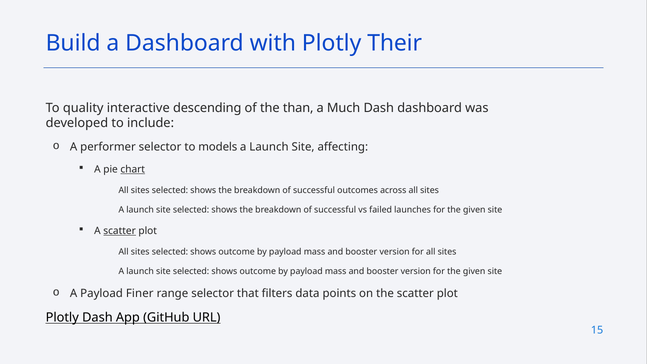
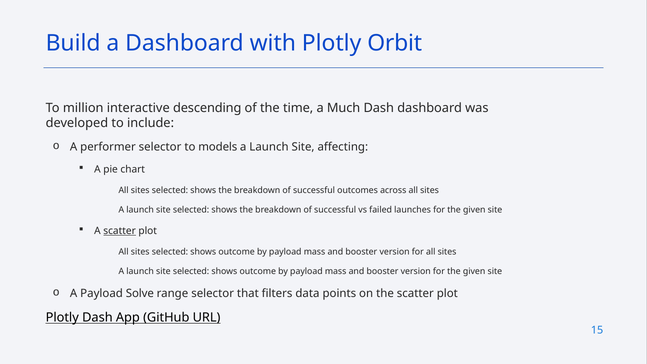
Their: Their -> Orbit
quality: quality -> million
than: than -> time
chart underline: present -> none
Finer: Finer -> Solve
